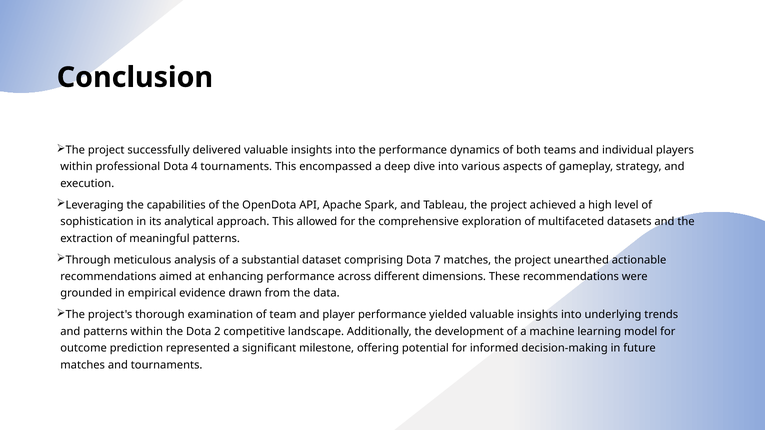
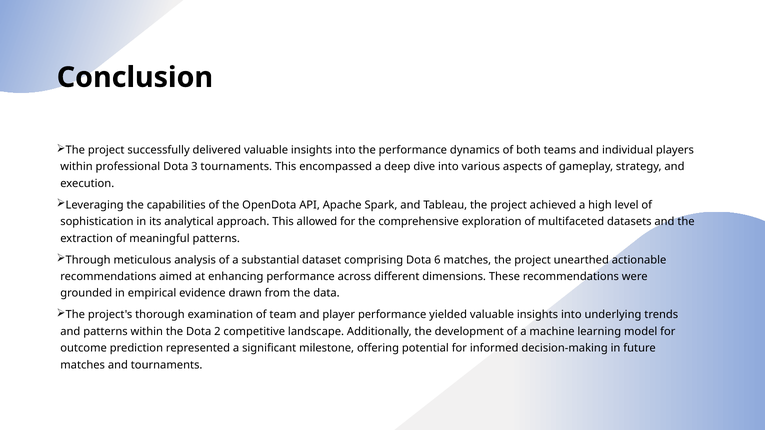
4: 4 -> 3
7: 7 -> 6
